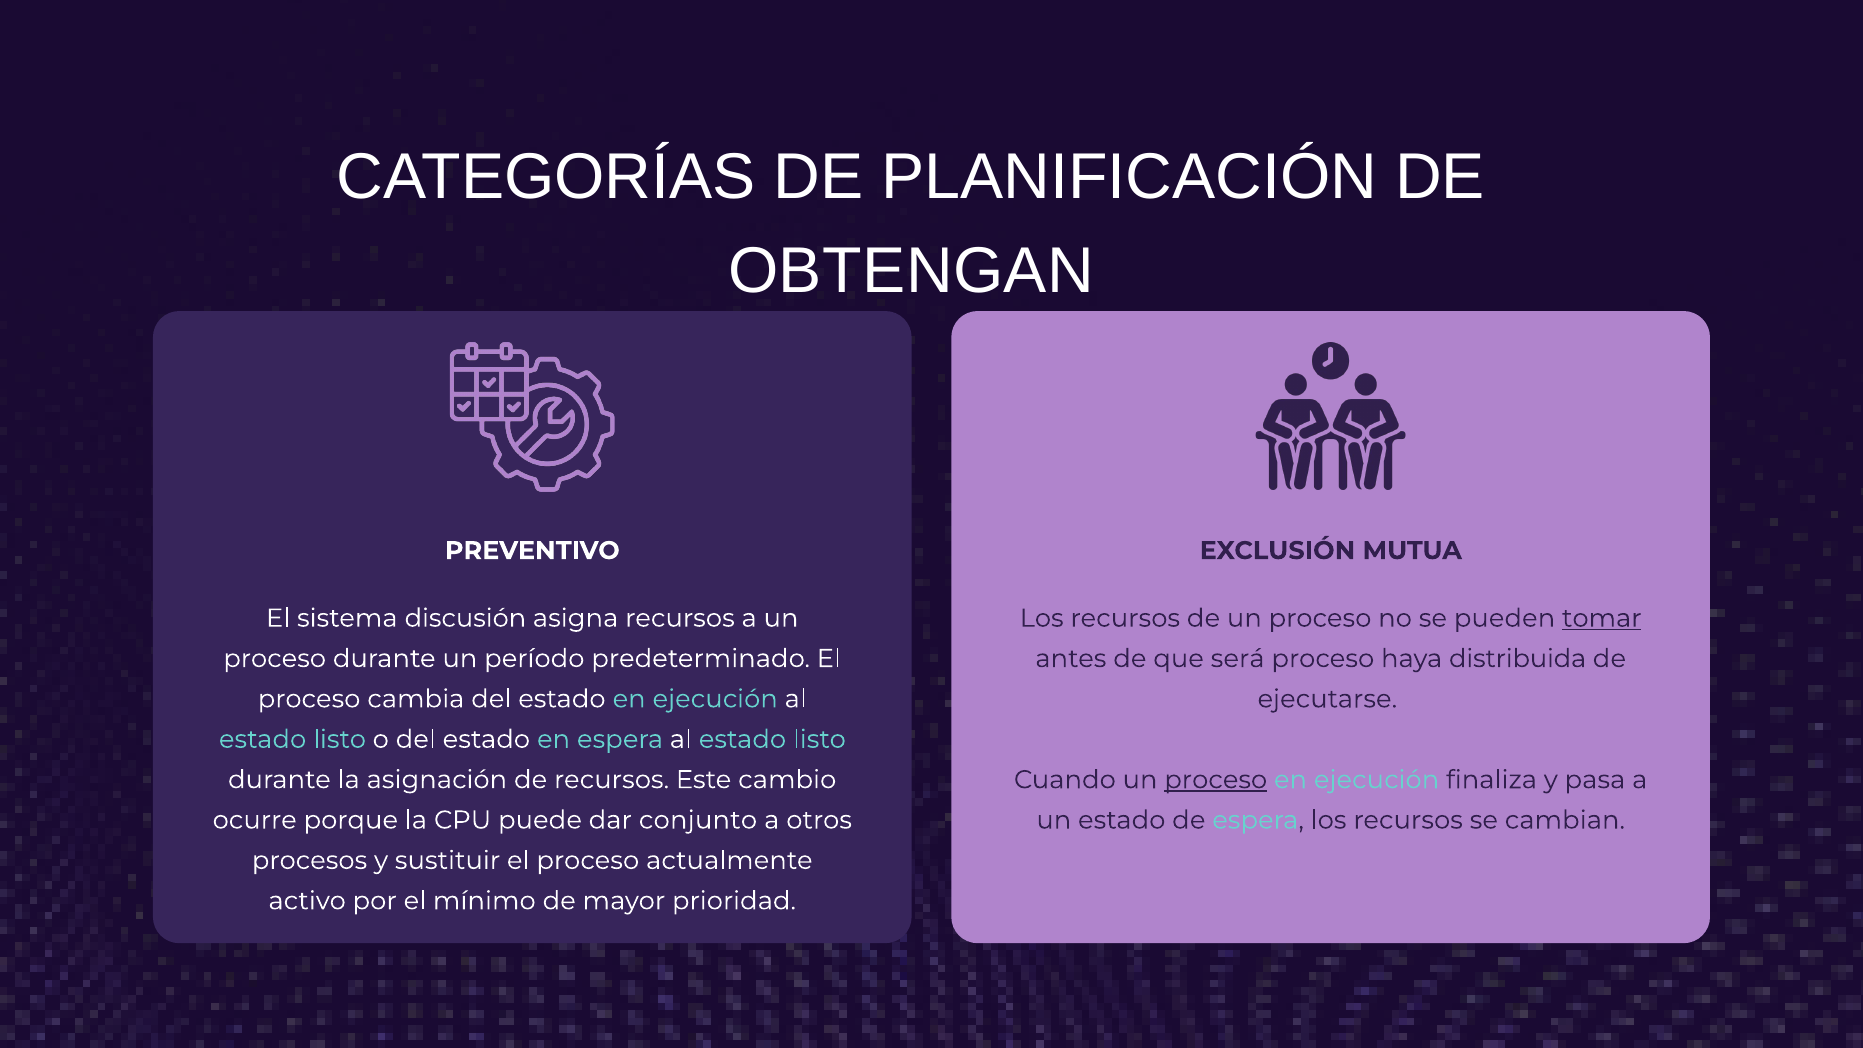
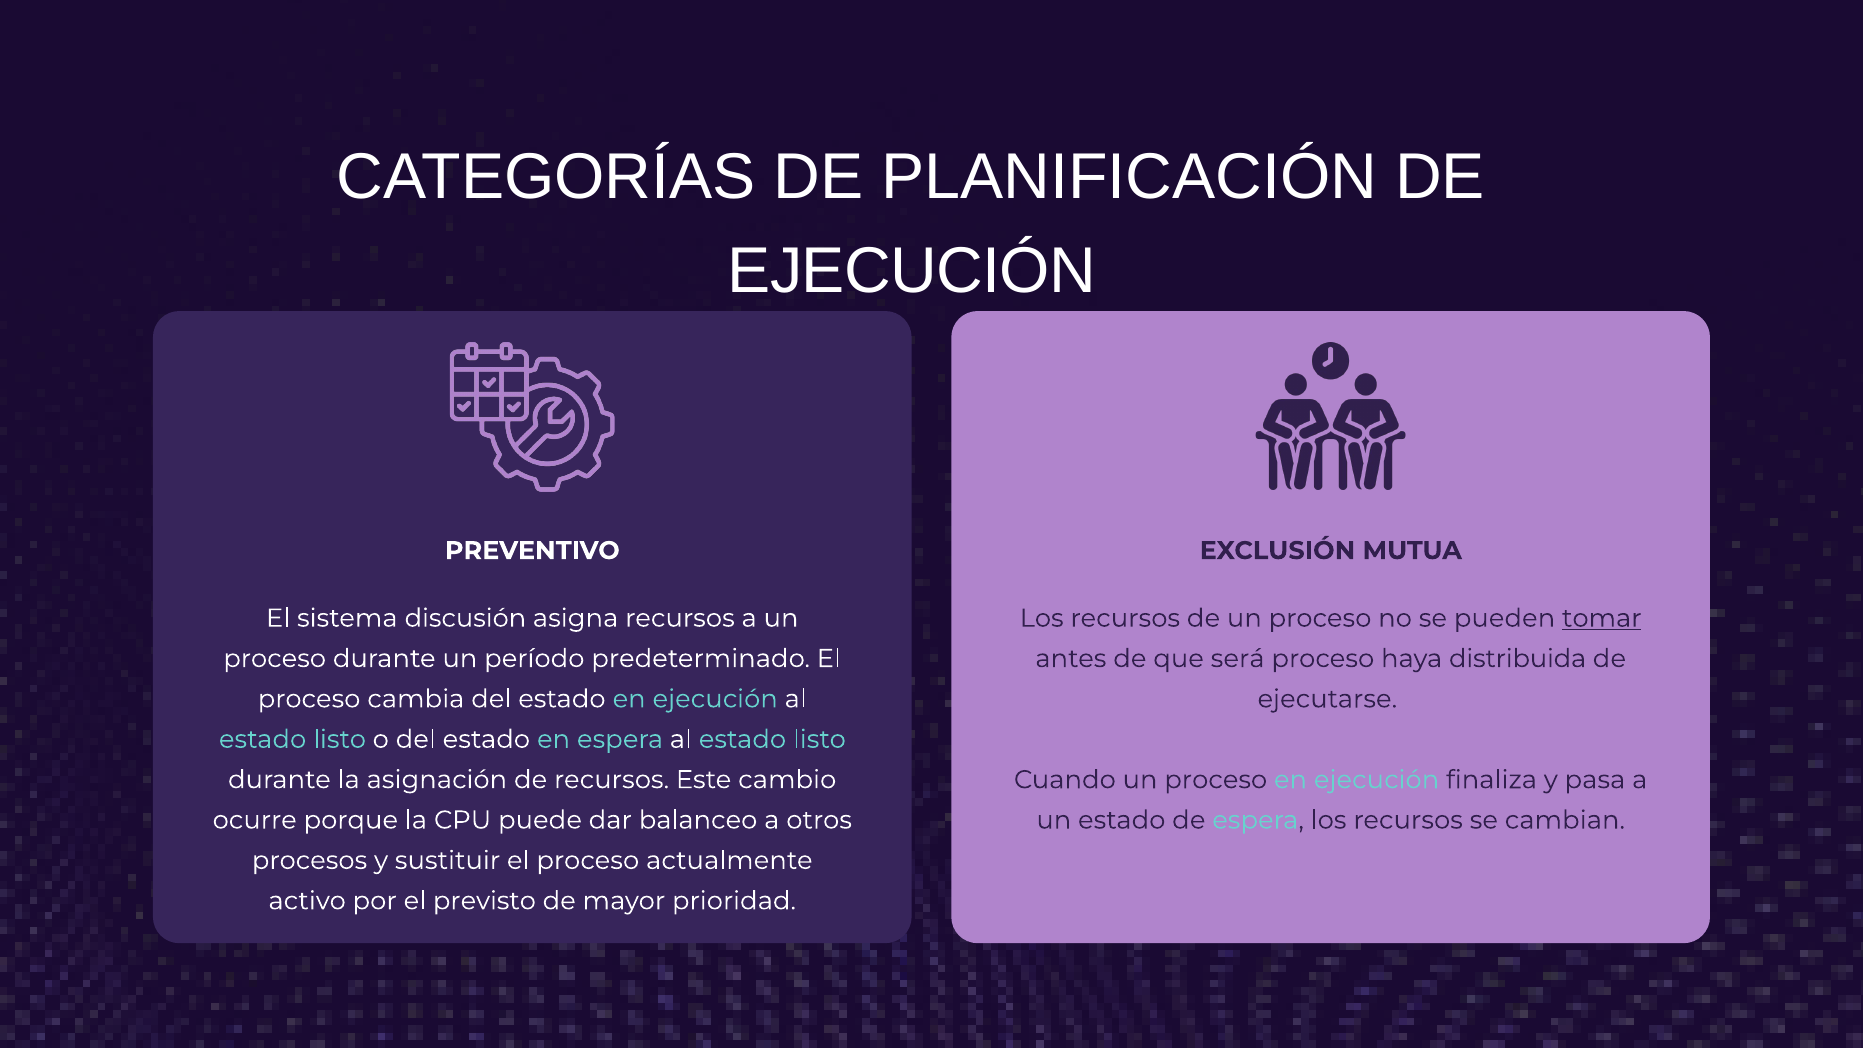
OBTENGAN at (911, 271): OBTENGAN -> EJECUCIÓN
proceso at (1216, 780) underline: present -> none
conjunto: conjunto -> balanceo
mínimo: mínimo -> previsto
